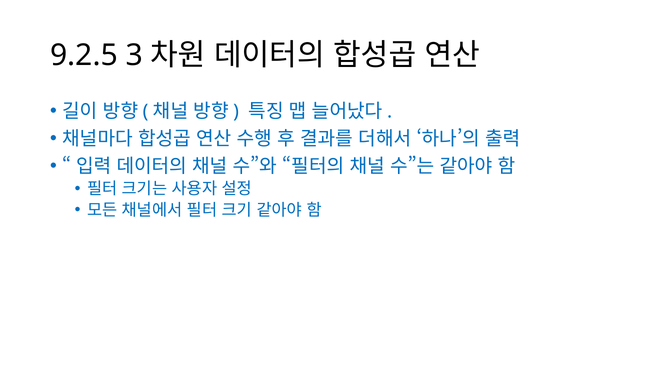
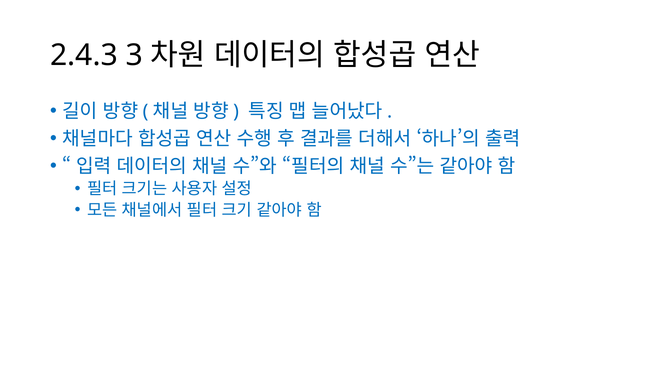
9.2.5: 9.2.5 -> 2.4.3
